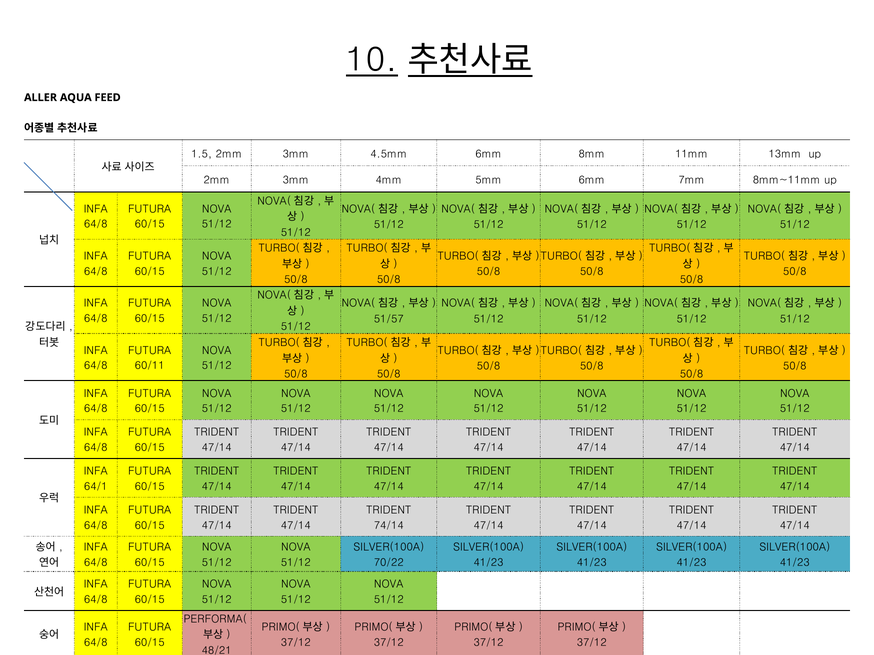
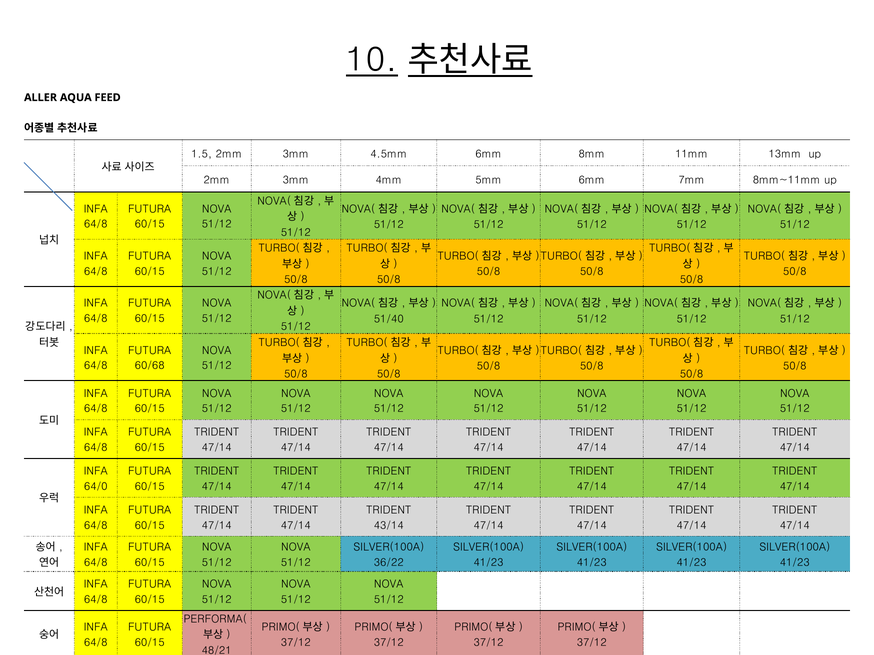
51/57: 51/57 -> 51/40
60/11: 60/11 -> 60/68
64/1: 64/1 -> 64/0
74/14: 74/14 -> 43/14
70/22: 70/22 -> 36/22
